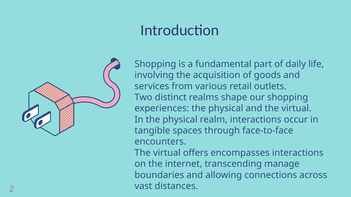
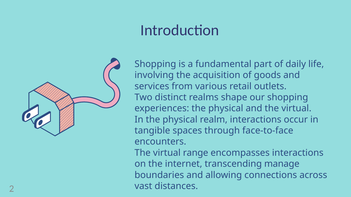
offers: offers -> range
